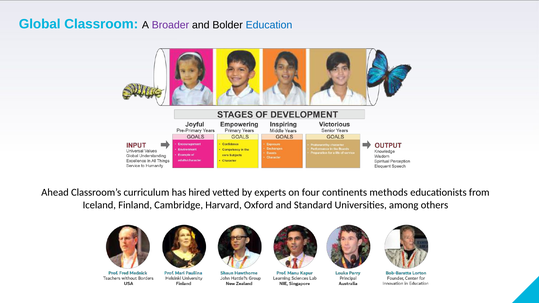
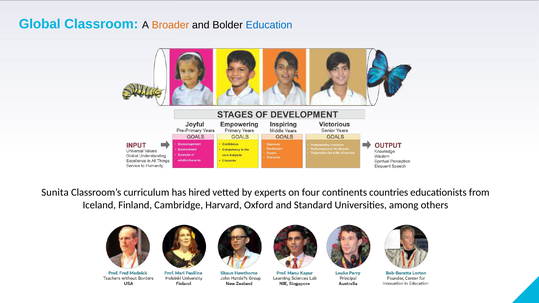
Broader colour: purple -> orange
Ahead: Ahead -> Sunita
methods: methods -> countries
